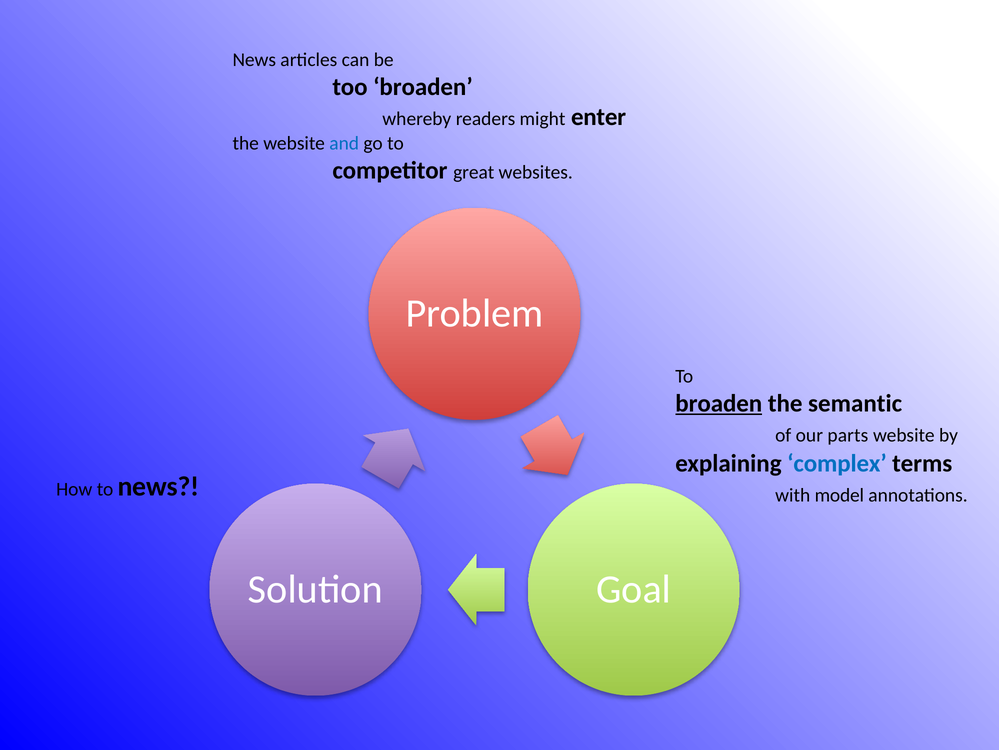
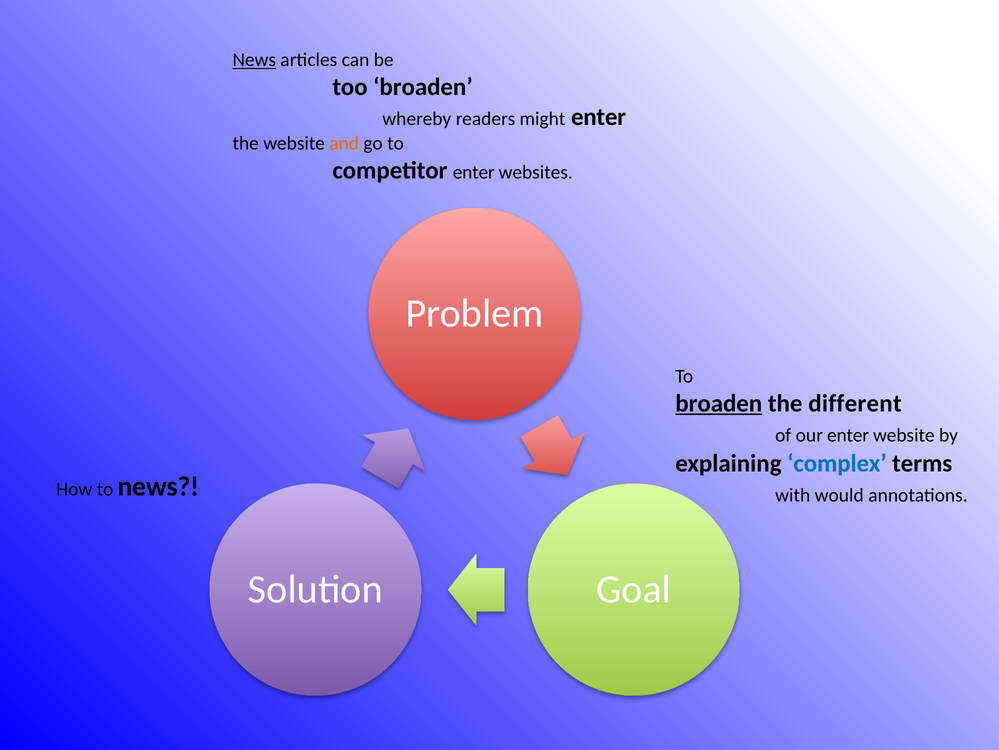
News at (254, 60) underline: none -> present
and colour: blue -> orange
competitor great: great -> enter
semantic: semantic -> different
our parts: parts -> enter
model: model -> would
